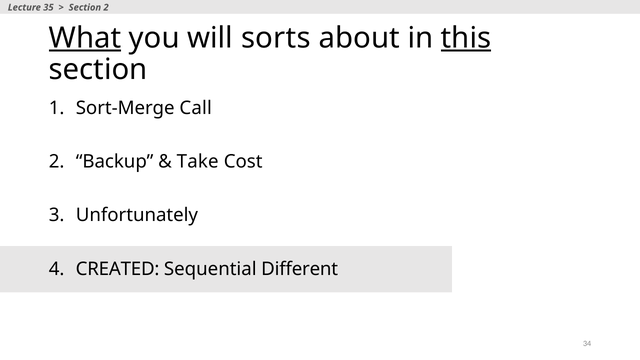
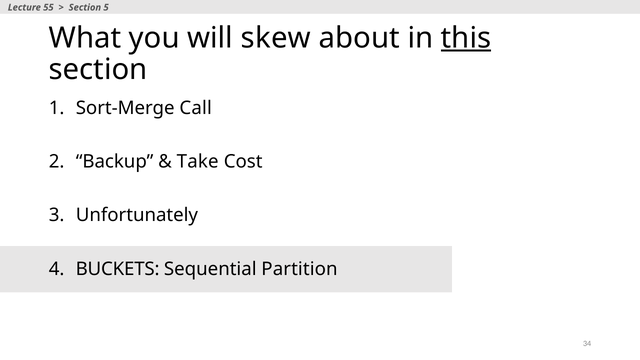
35: 35 -> 55
Section 2: 2 -> 5
What underline: present -> none
sorts: sorts -> skew
CREATED: CREATED -> BUCKETS
Different: Different -> Partition
